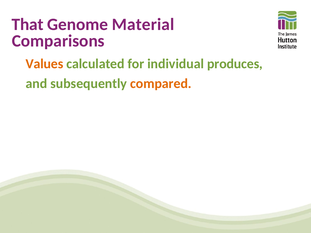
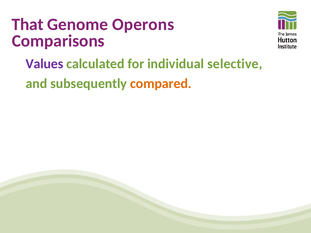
Material: Material -> Operons
Values colour: orange -> purple
produces: produces -> selective
